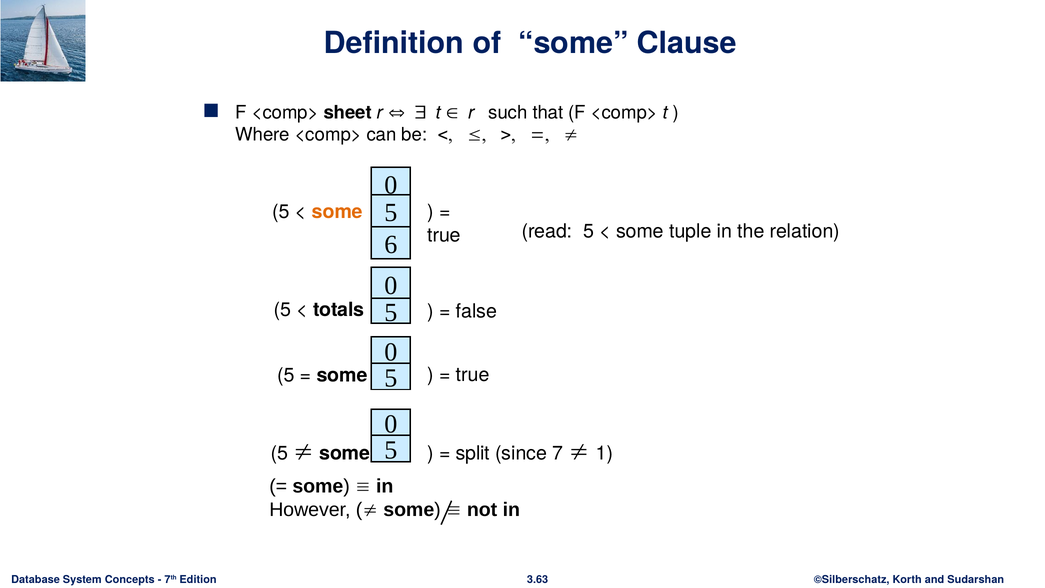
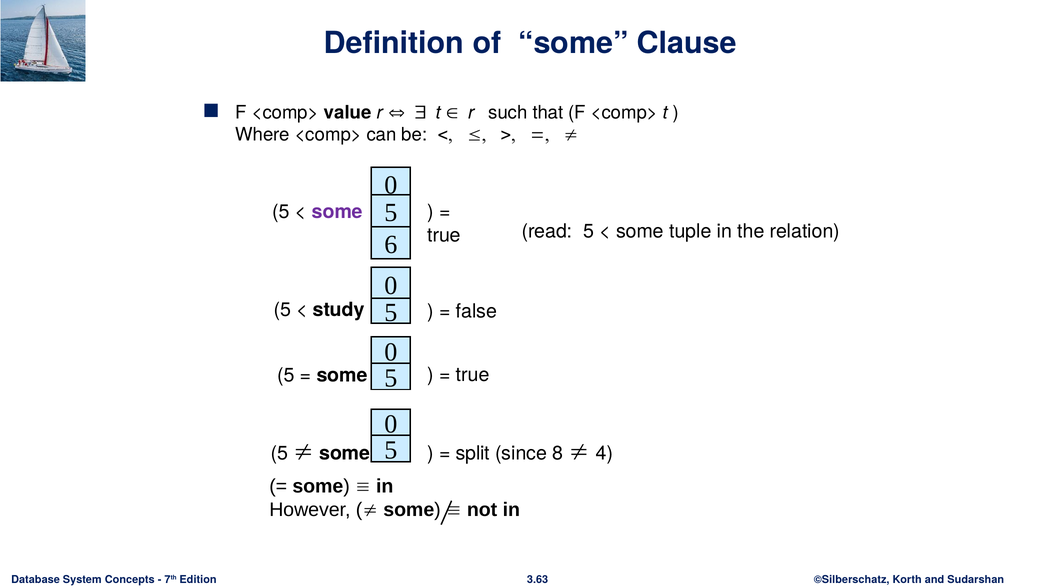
sheet: sheet -> value
some at (337, 212) colour: orange -> purple
totals: totals -> study
7: 7 -> 8
1: 1 -> 4
